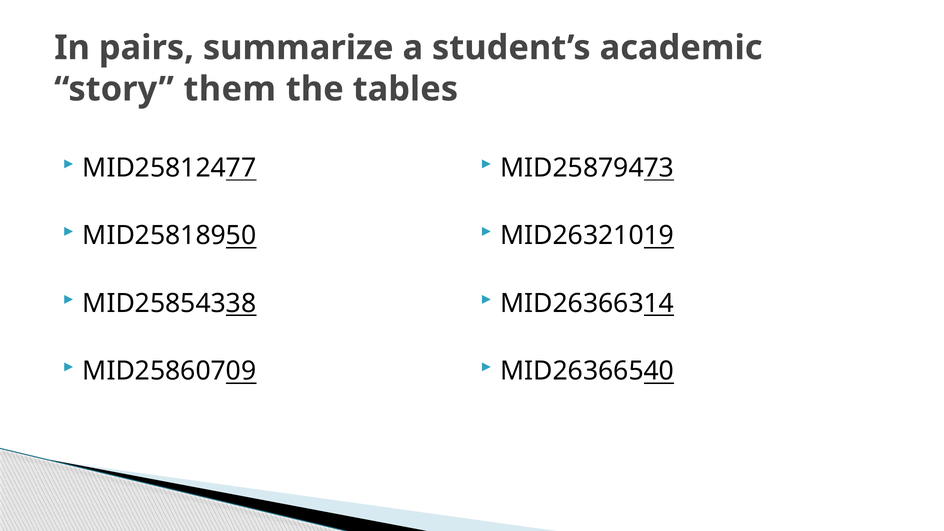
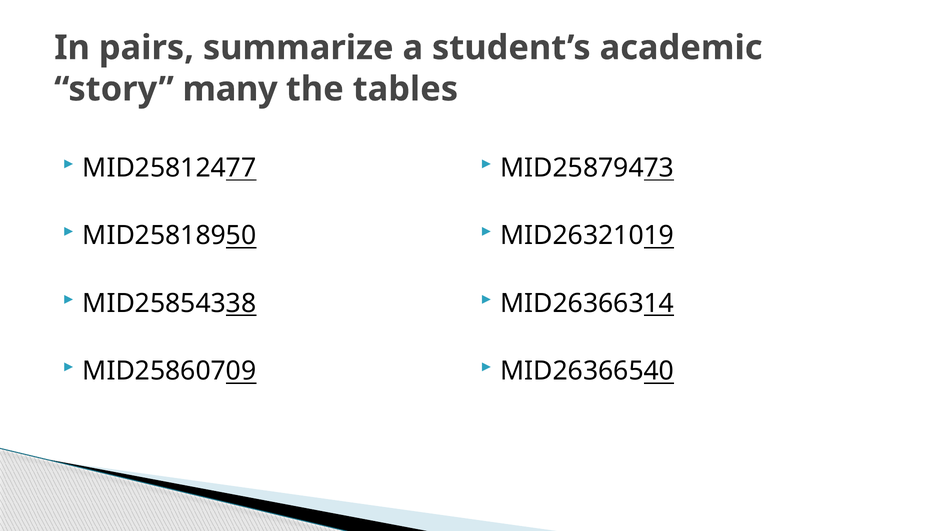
them: them -> many
